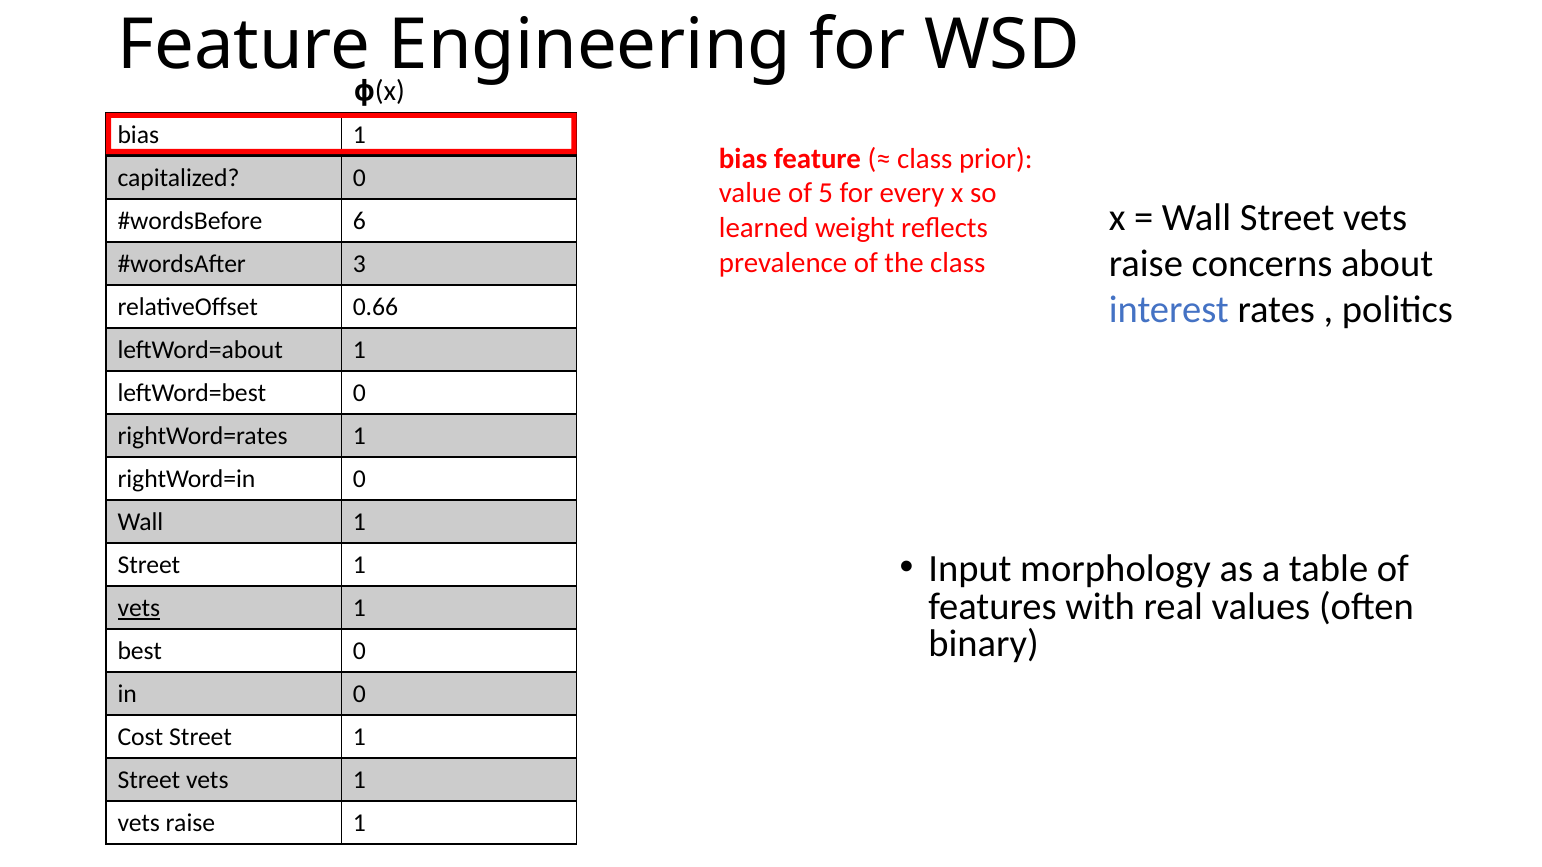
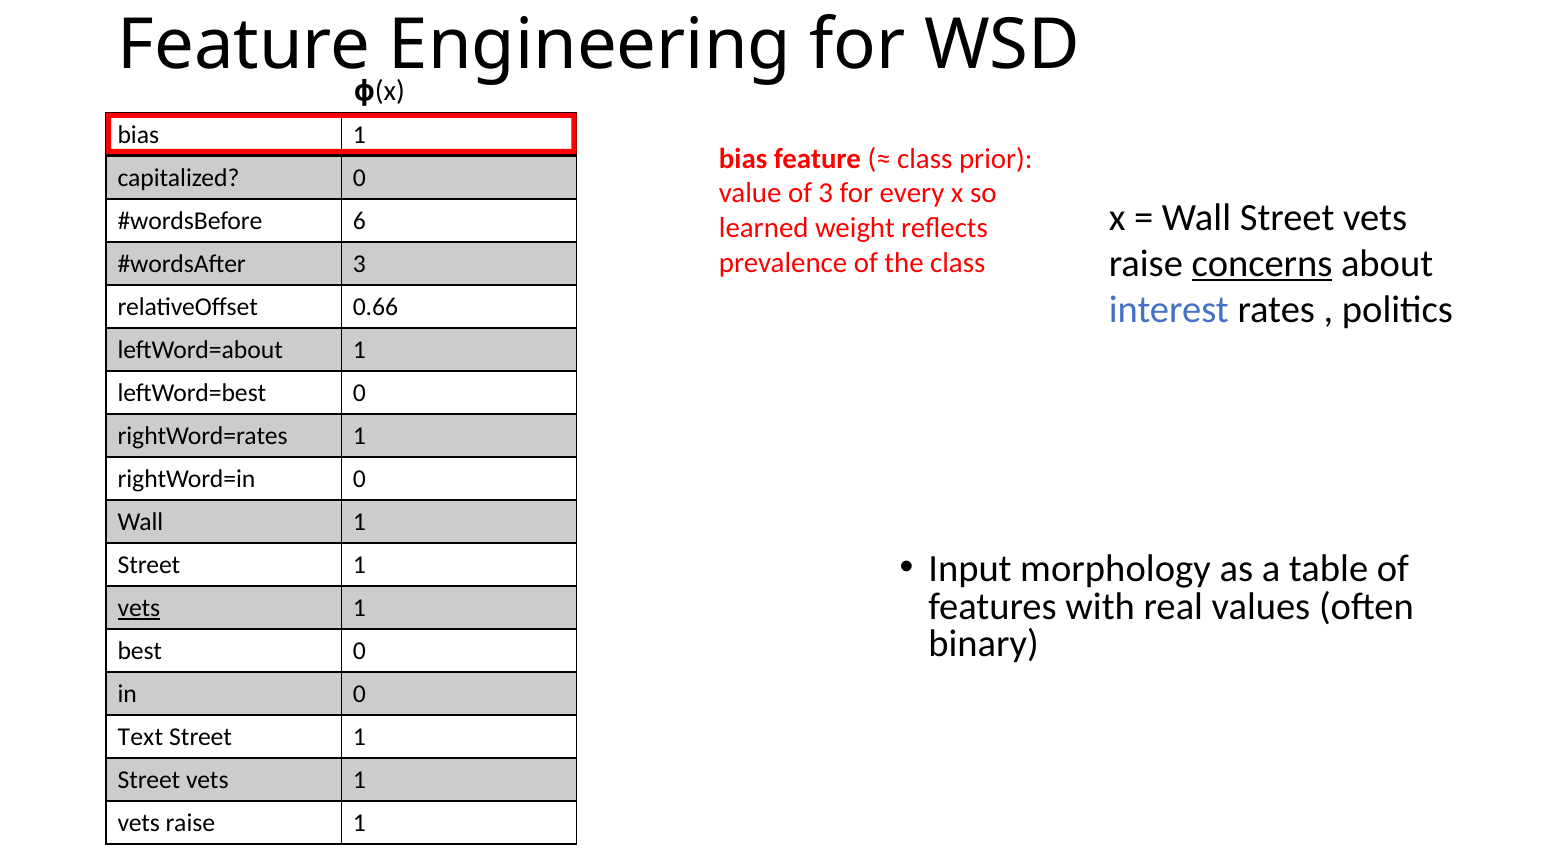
of 5: 5 -> 3
concerns underline: none -> present
Cost: Cost -> Text
